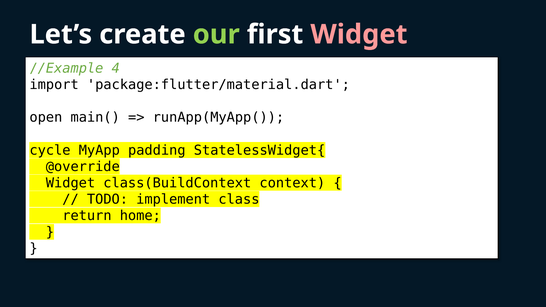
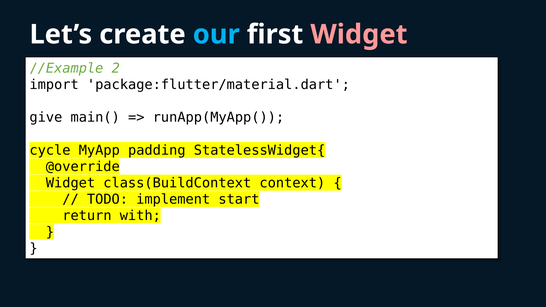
our colour: light green -> light blue
4: 4 -> 2
open: open -> give
class: class -> start
home: home -> with
